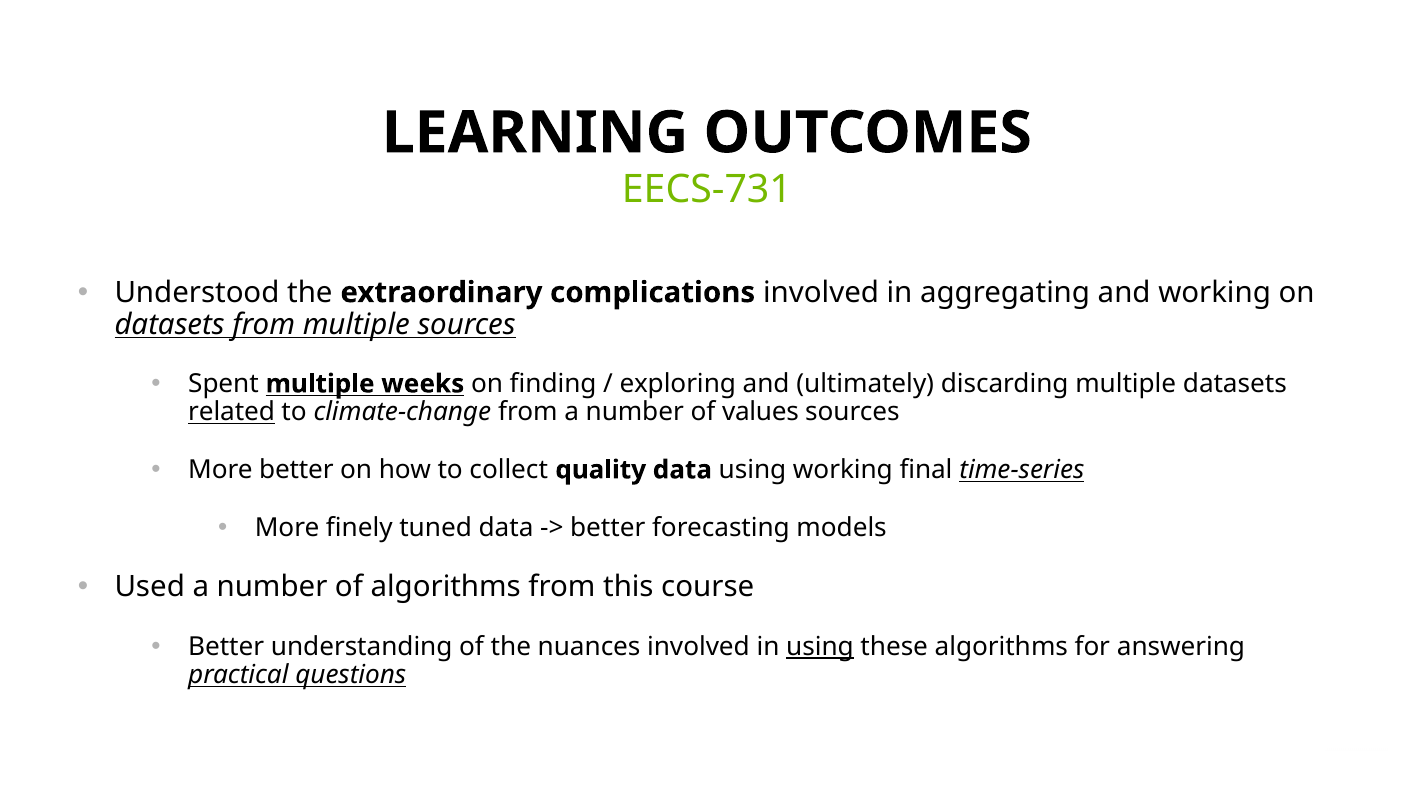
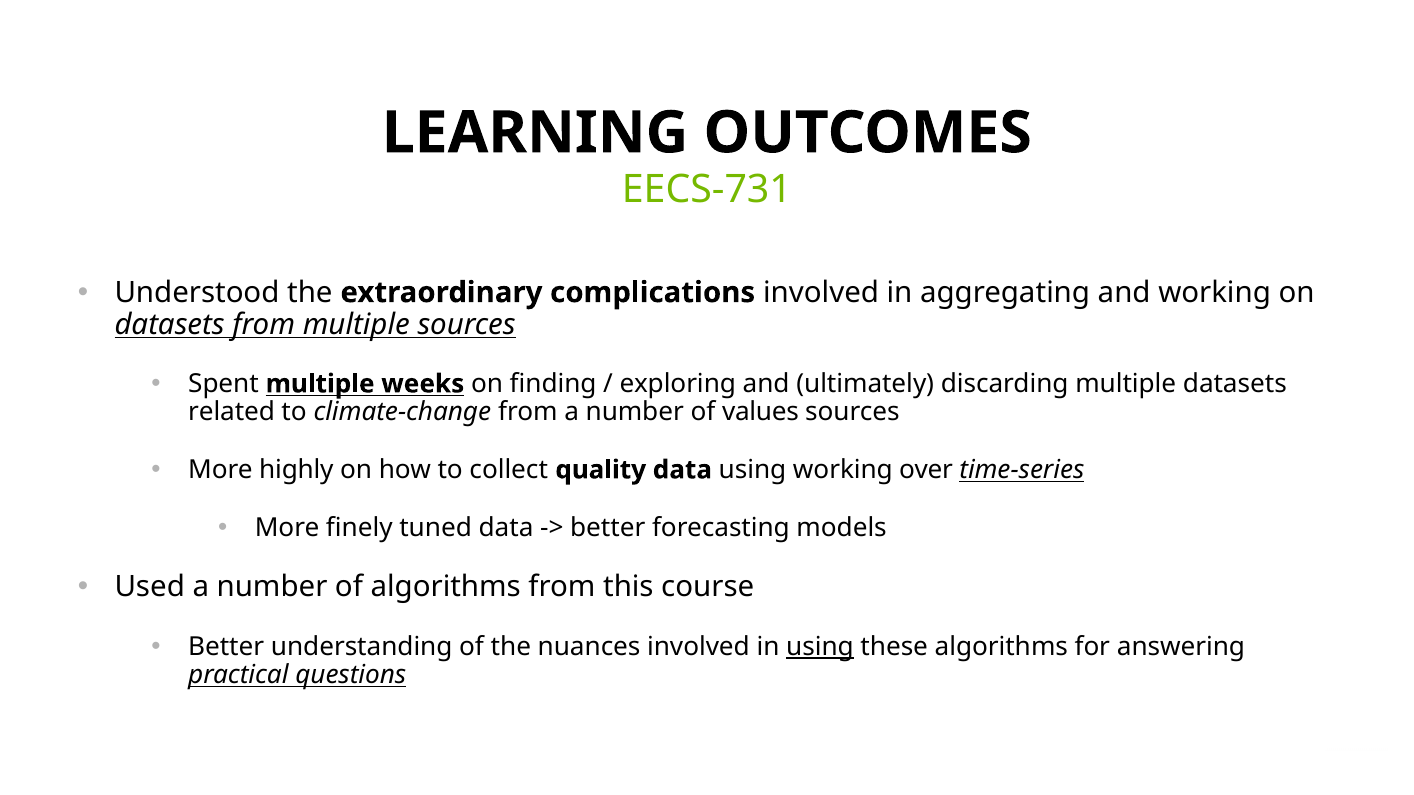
related underline: present -> none
More better: better -> highly
final: final -> over
